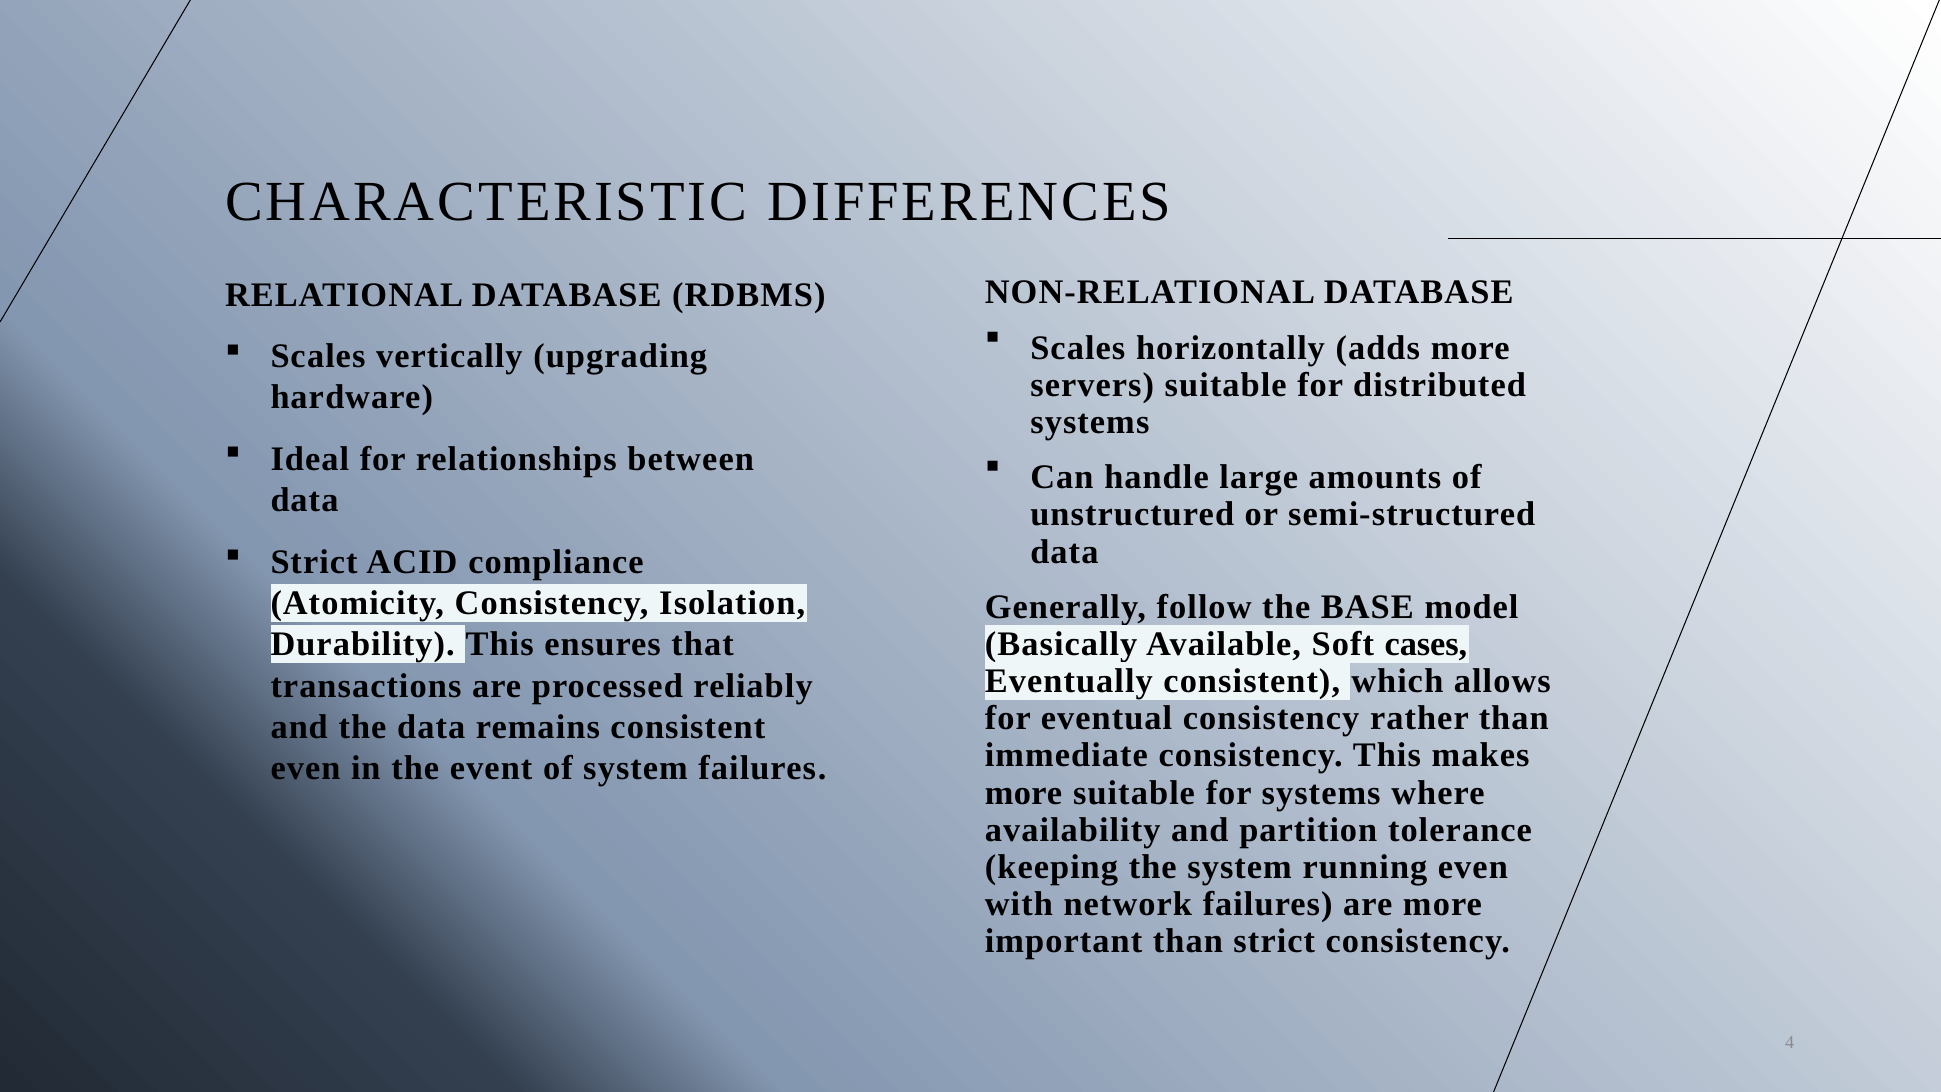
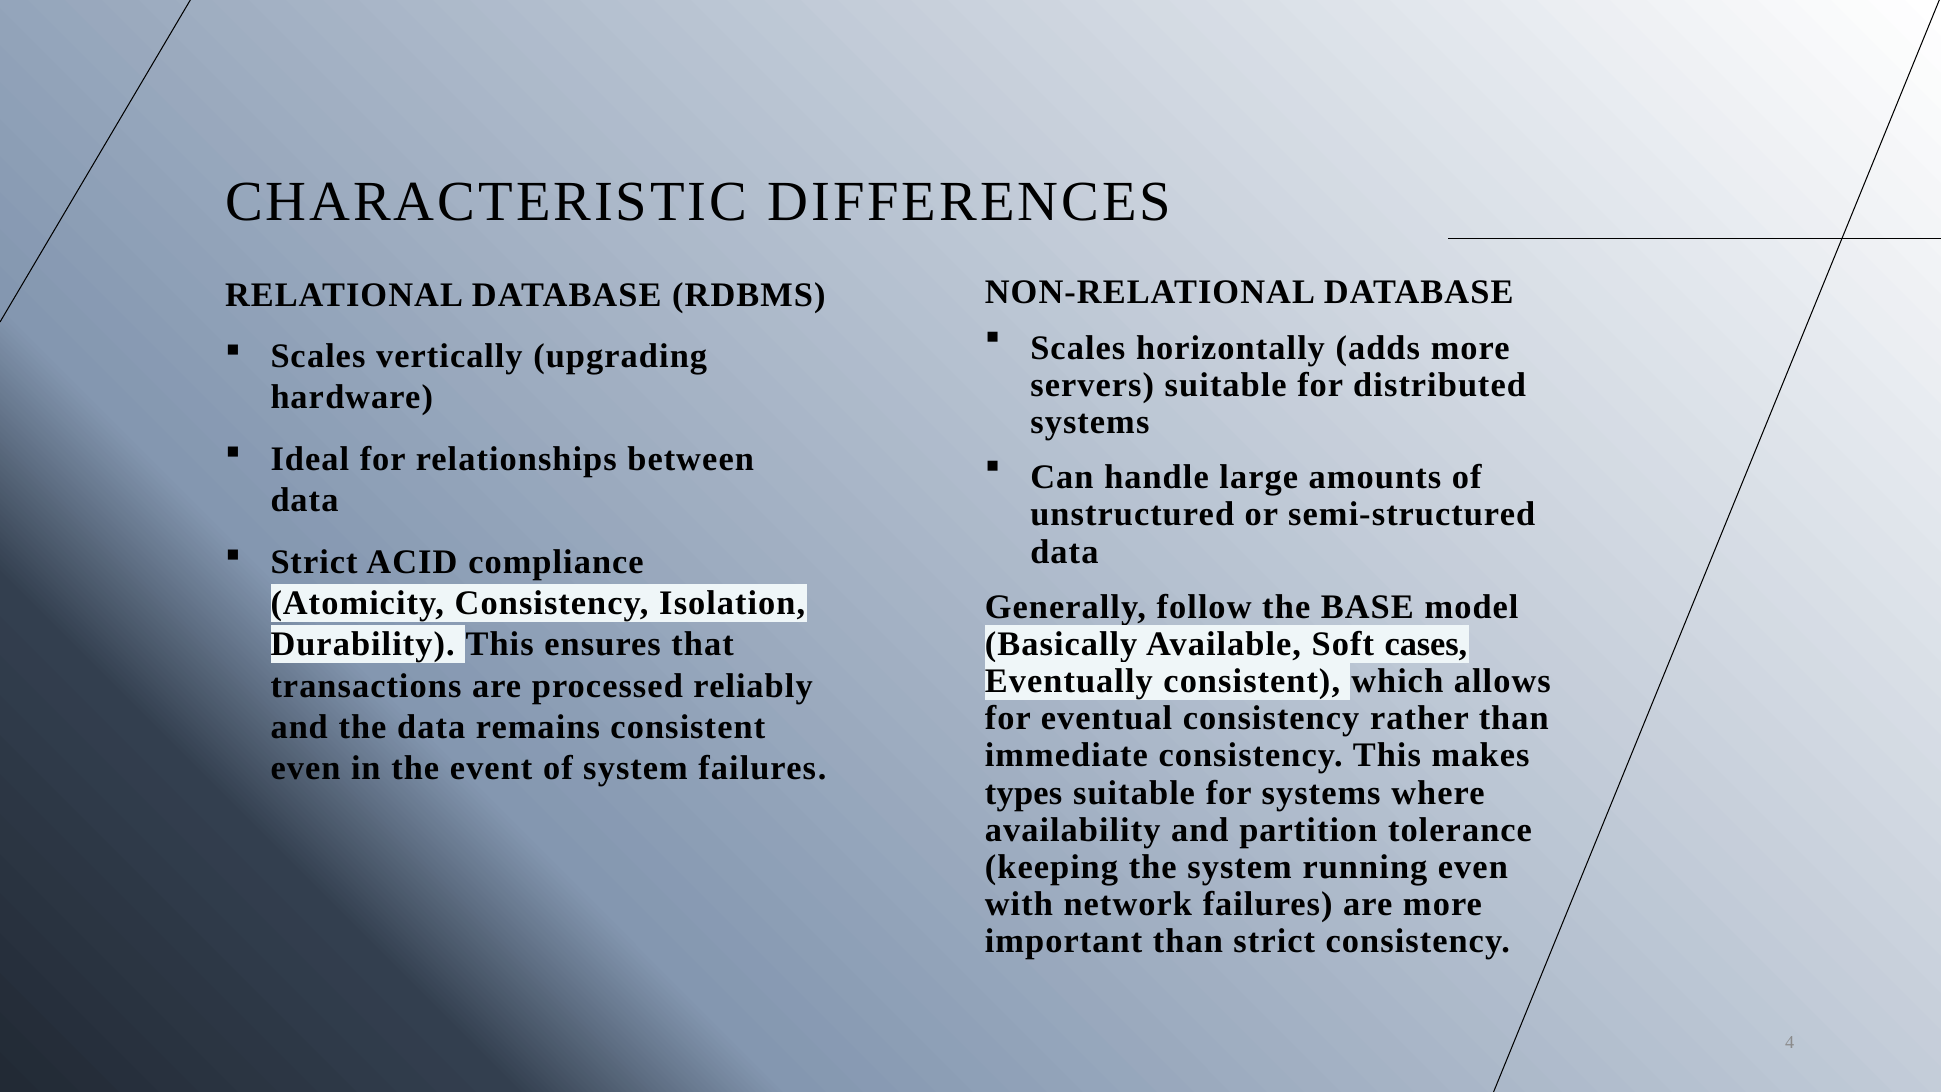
more at (1024, 793): more -> types
